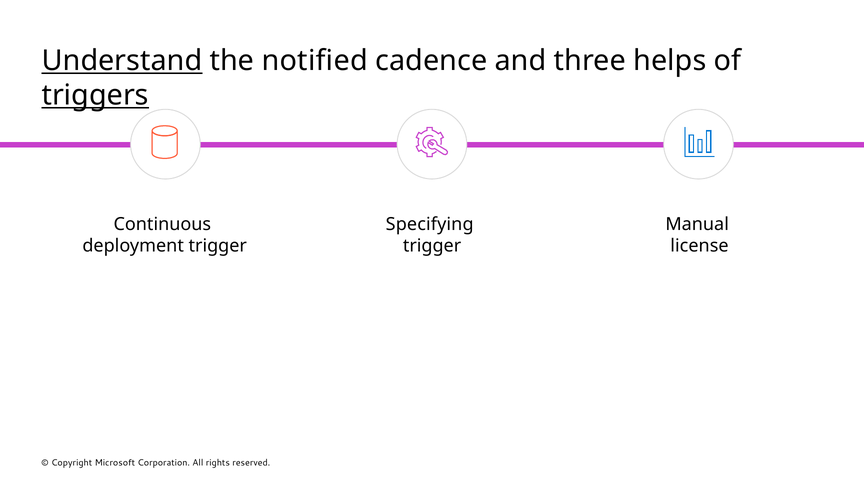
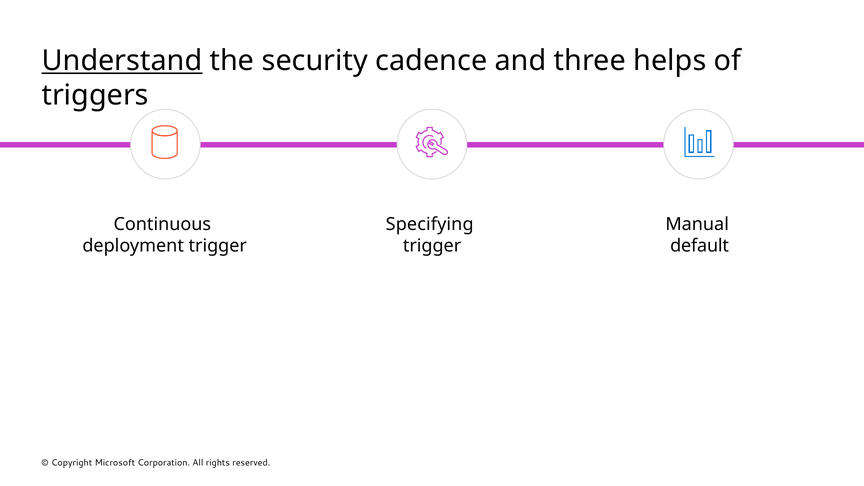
notified: notified -> security
triggers underline: present -> none
license: license -> default
